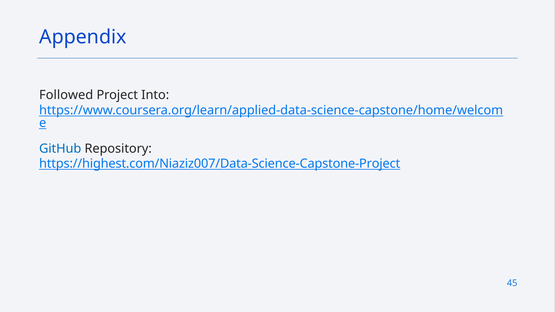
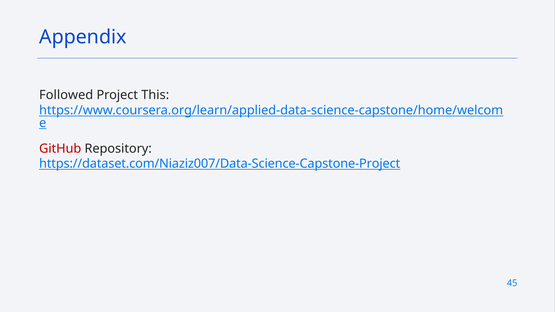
Into: Into -> This
GitHub colour: blue -> red
https://highest.com/Niaziz007/Data-Science-Capstone-Project: https://highest.com/Niaziz007/Data-Science-Capstone-Project -> https://dataset.com/Niaziz007/Data-Science-Capstone-Project
